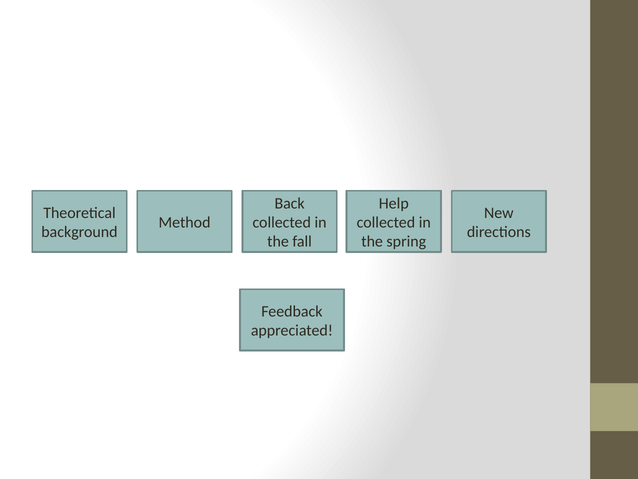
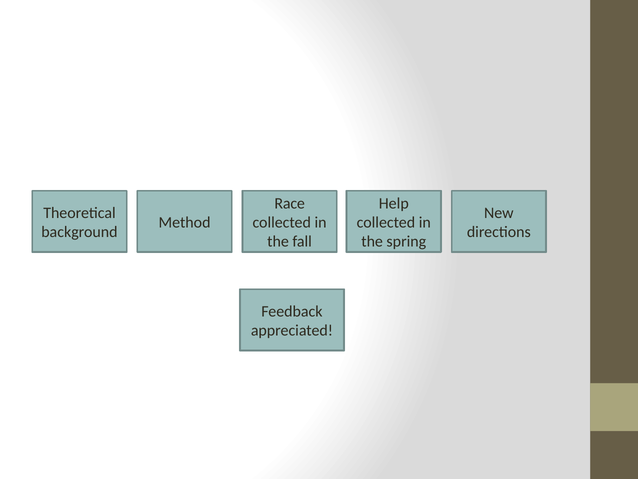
Back: Back -> Race
